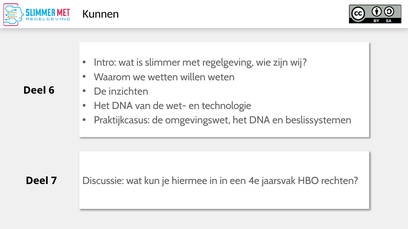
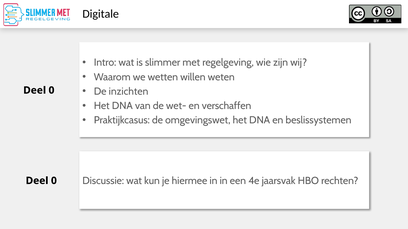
Kunnen: Kunnen -> Digitale
6 at (51, 90): 6 -> 0
technologie: technologie -> verschaffen
7 at (54, 181): 7 -> 0
